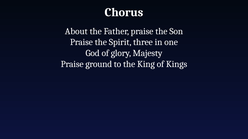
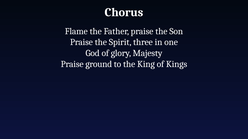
About: About -> Flame
